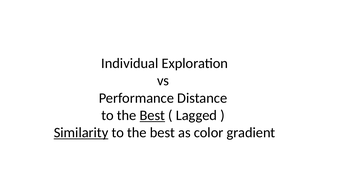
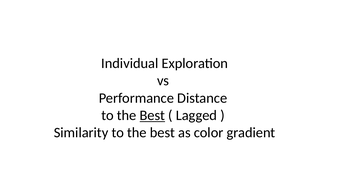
Similarity underline: present -> none
